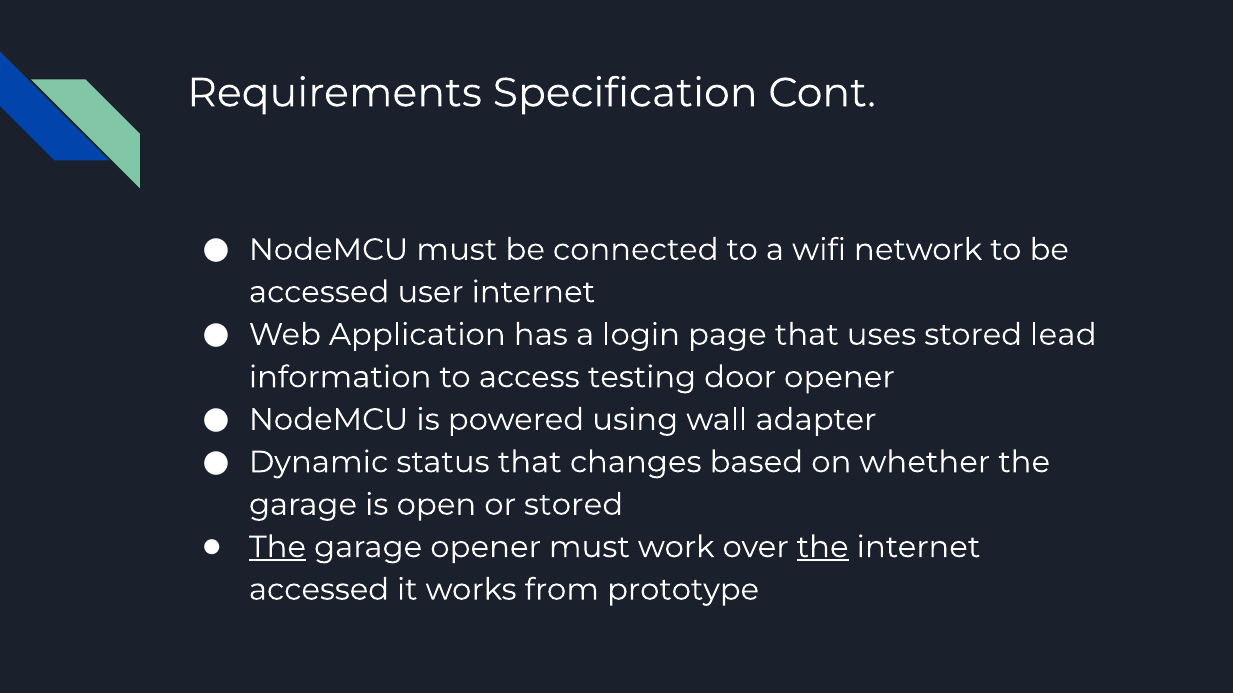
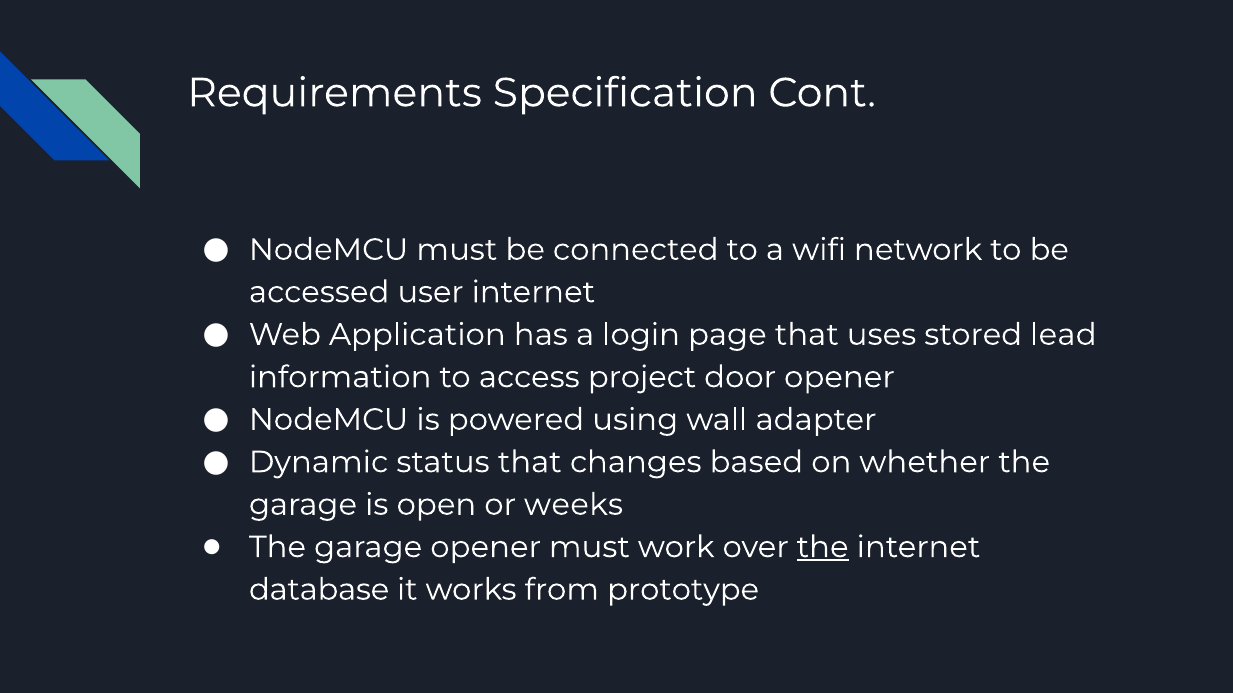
testing: testing -> project
or stored: stored -> weeks
The at (277, 548) underline: present -> none
accessed at (319, 590): accessed -> database
